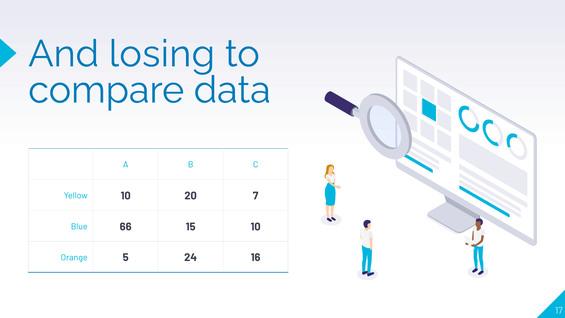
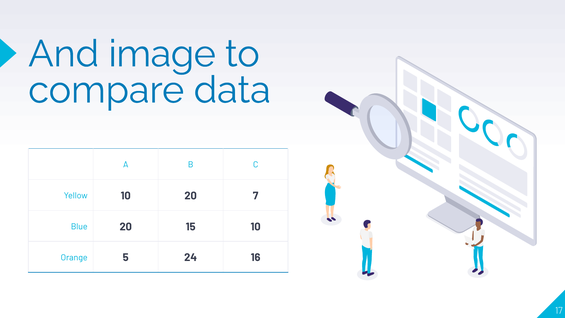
losing: losing -> image
Blue 66: 66 -> 20
